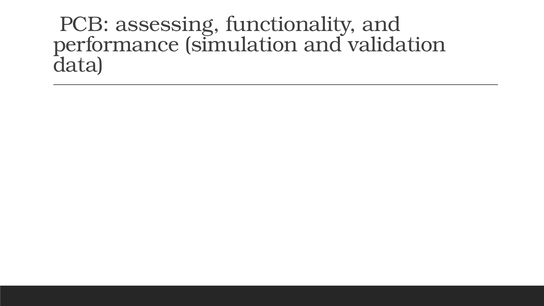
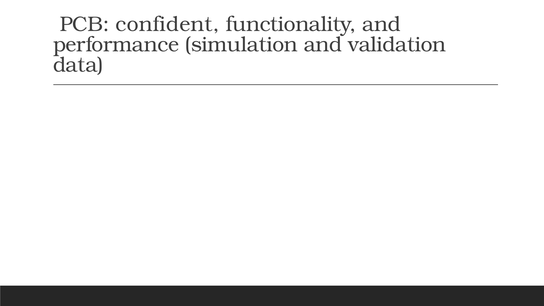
assessing: assessing -> confident
